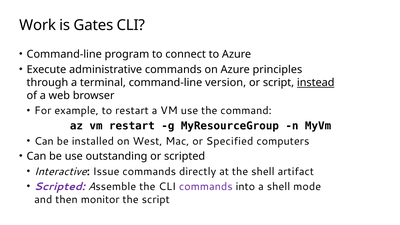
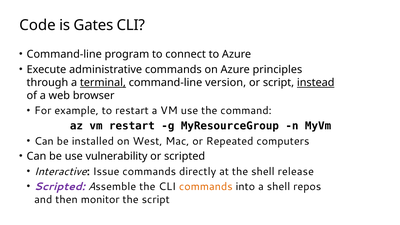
Work: Work -> Code
terminal underline: none -> present
Specified: Specified -> Repeated
outstanding: outstanding -> vulnerability
artifact: artifact -> release
commands at (206, 187) colour: purple -> orange
mode: mode -> repos
